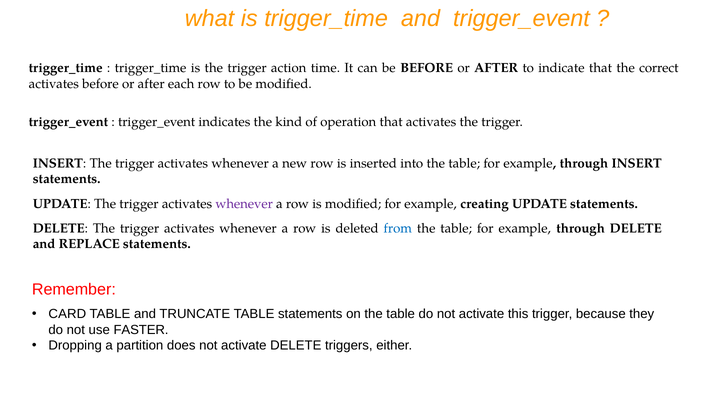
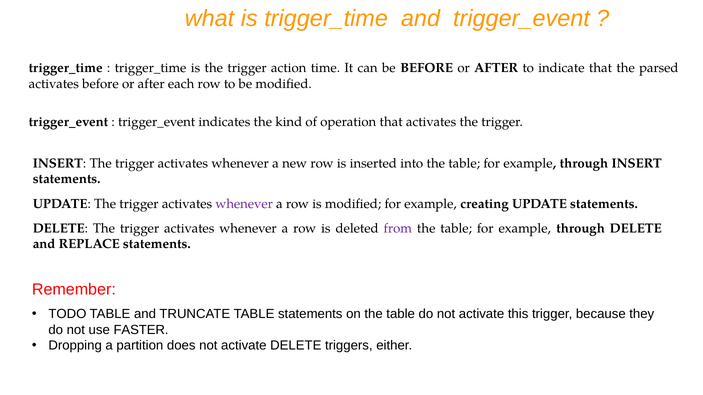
correct: correct -> parsed
from colour: blue -> purple
CARD: CARD -> TODO
